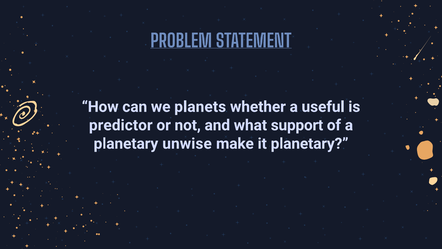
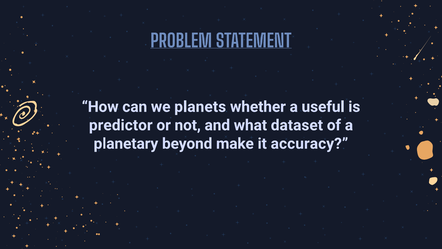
support: support -> dataset
unwise: unwise -> beyond
it planetary: planetary -> accuracy
